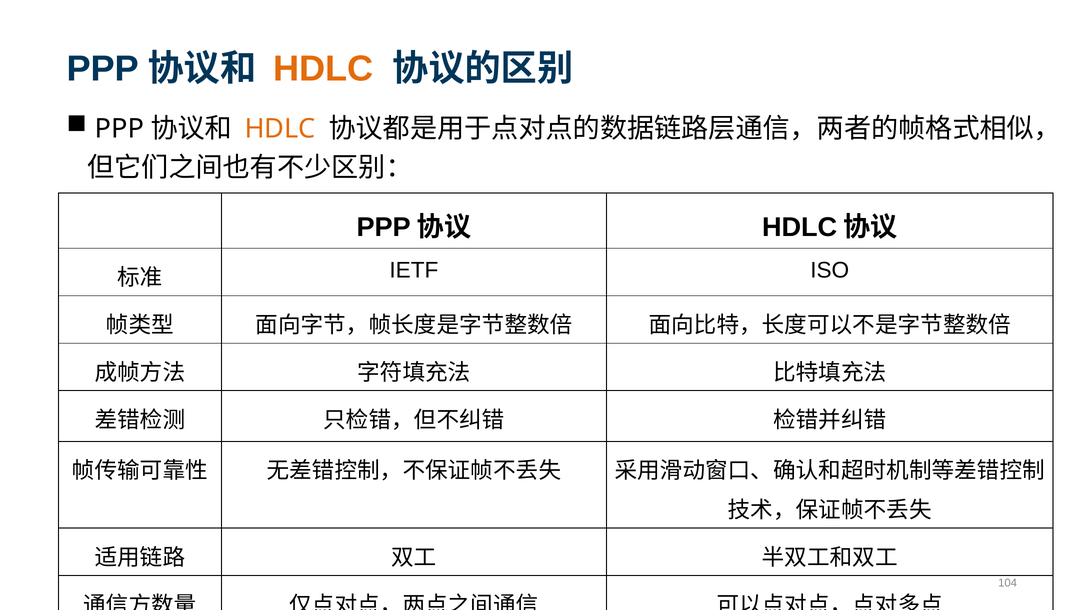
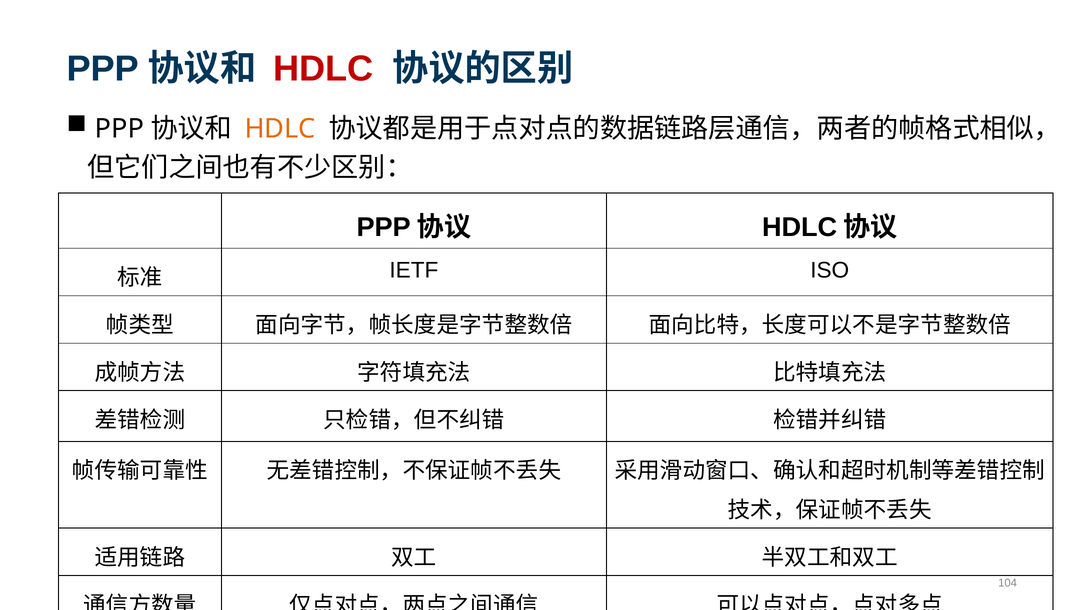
HDLC at (323, 69) colour: orange -> red
